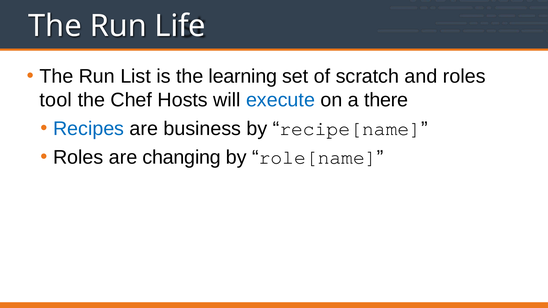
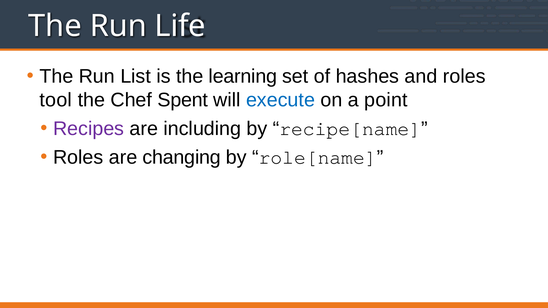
scratch: scratch -> hashes
Hosts: Hosts -> Spent
there: there -> point
Recipes colour: blue -> purple
business: business -> including
